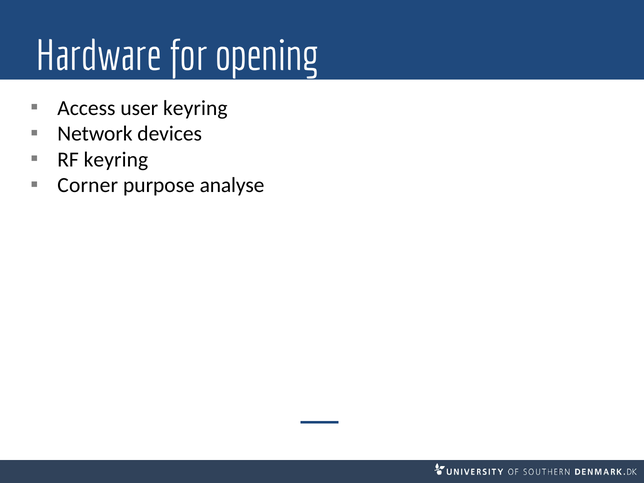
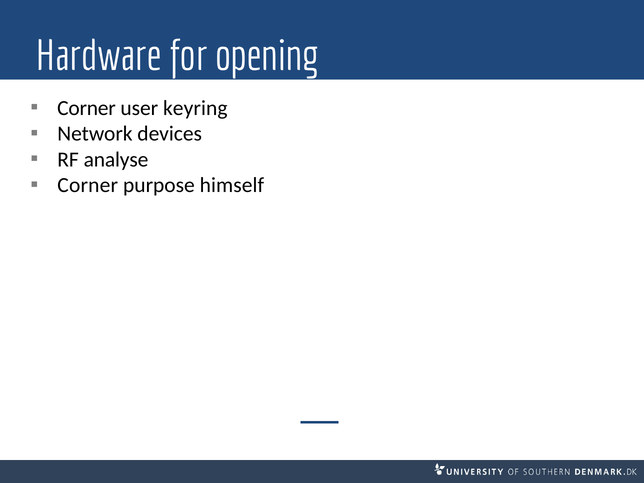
Access at (86, 108): Access -> Corner
RF keyring: keyring -> analyse
analyse: analyse -> himself
